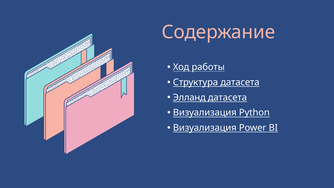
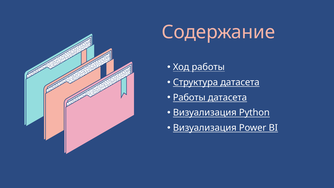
Элланд at (189, 97): Элланд -> Работы
